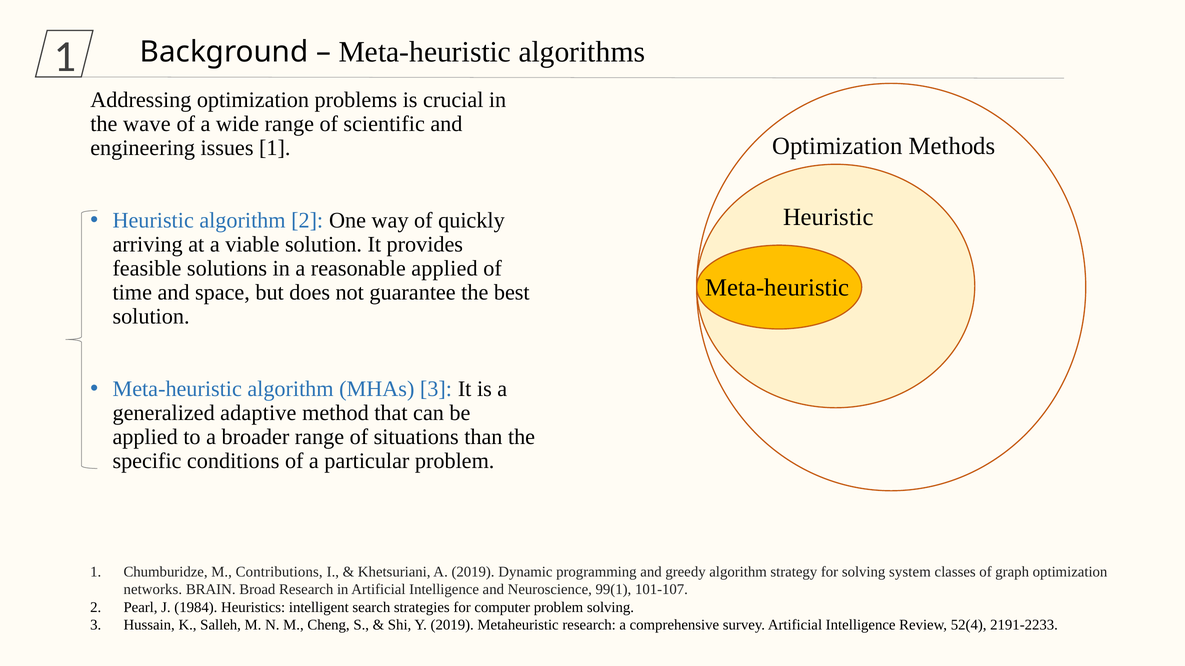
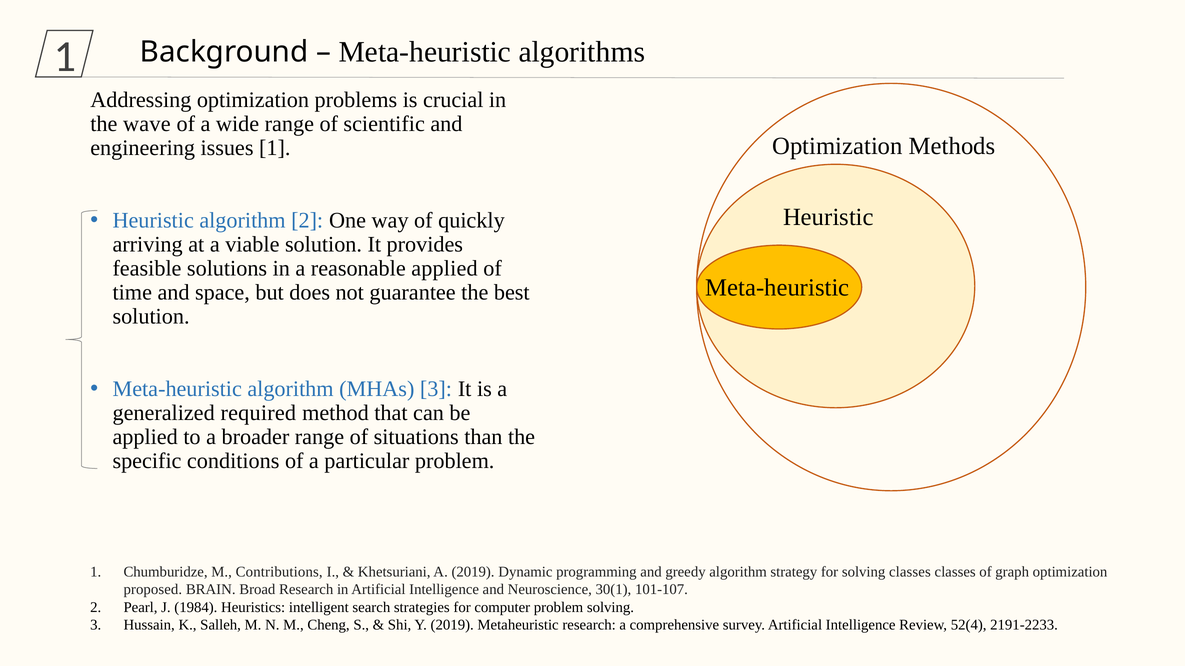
adaptive: adaptive -> required
solving system: system -> classes
networks: networks -> proposed
99(1: 99(1 -> 30(1
